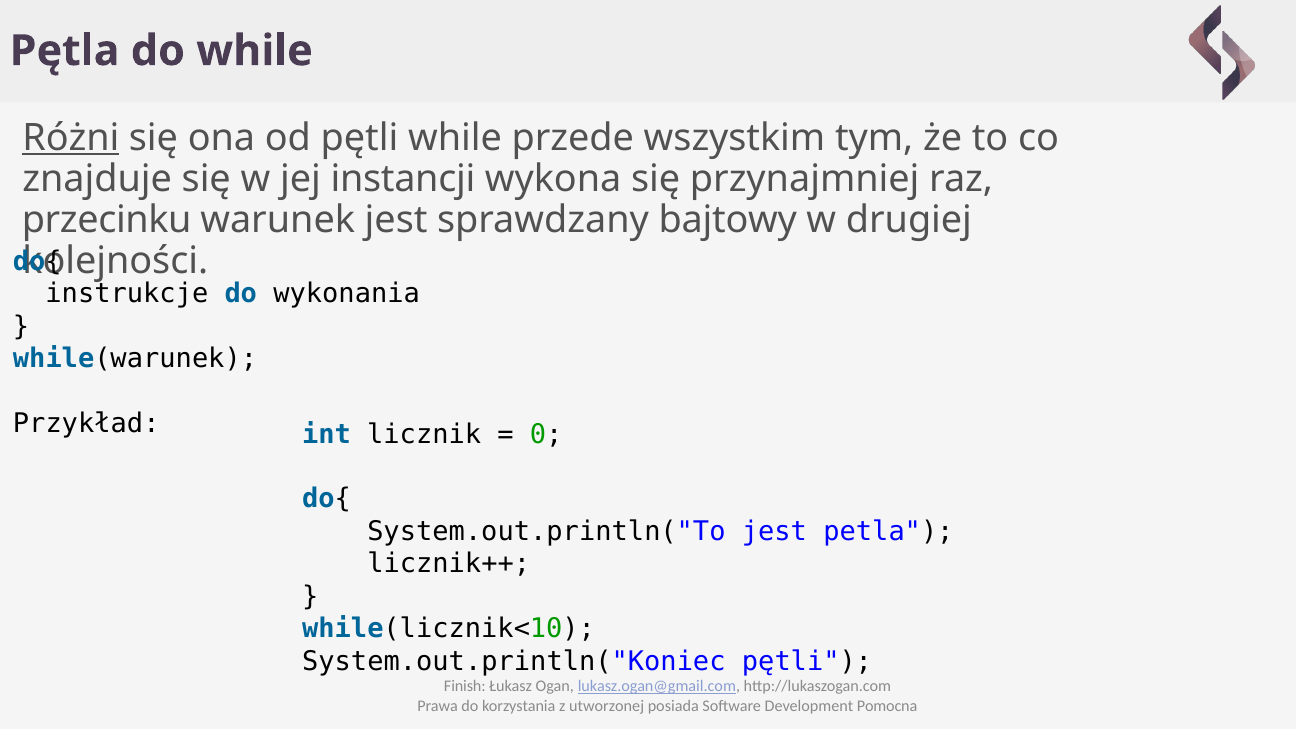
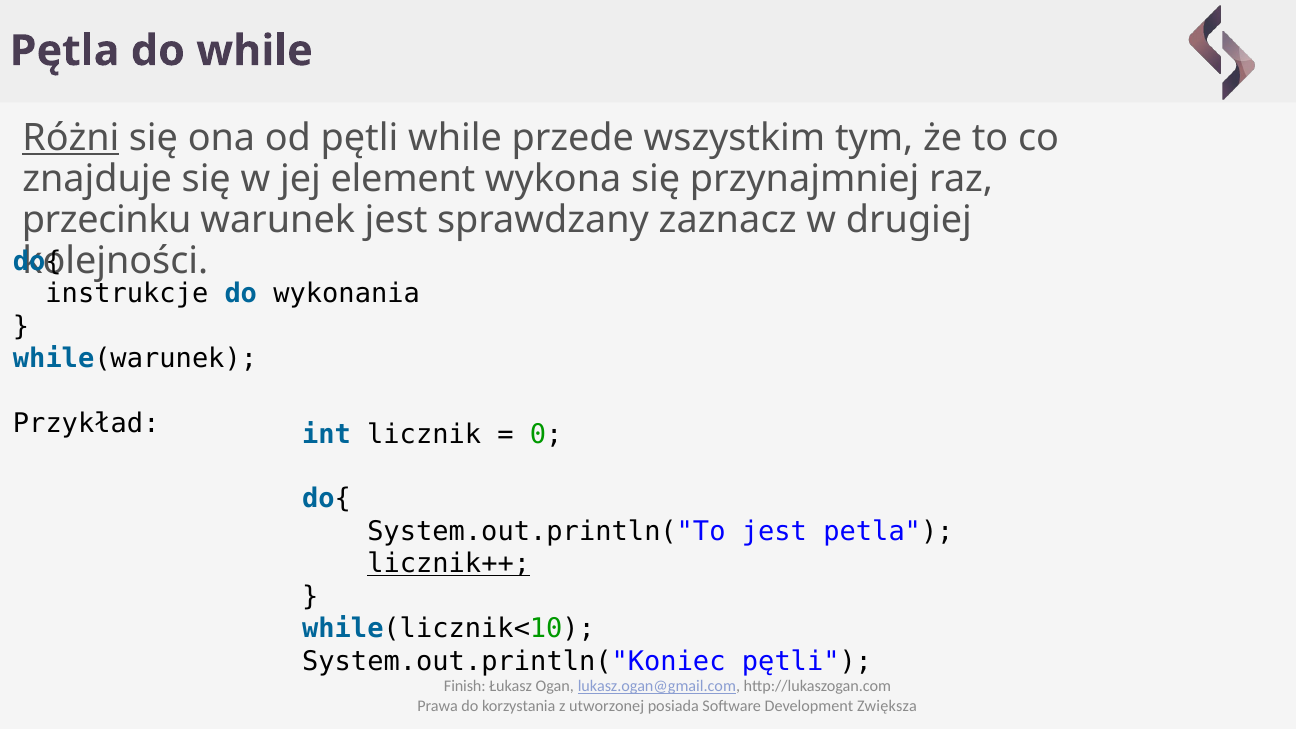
instancji: instancji -> element
bajtowy: bajtowy -> zaznacz
licznik++ underline: none -> present
Pomocna: Pomocna -> Zwiększa
